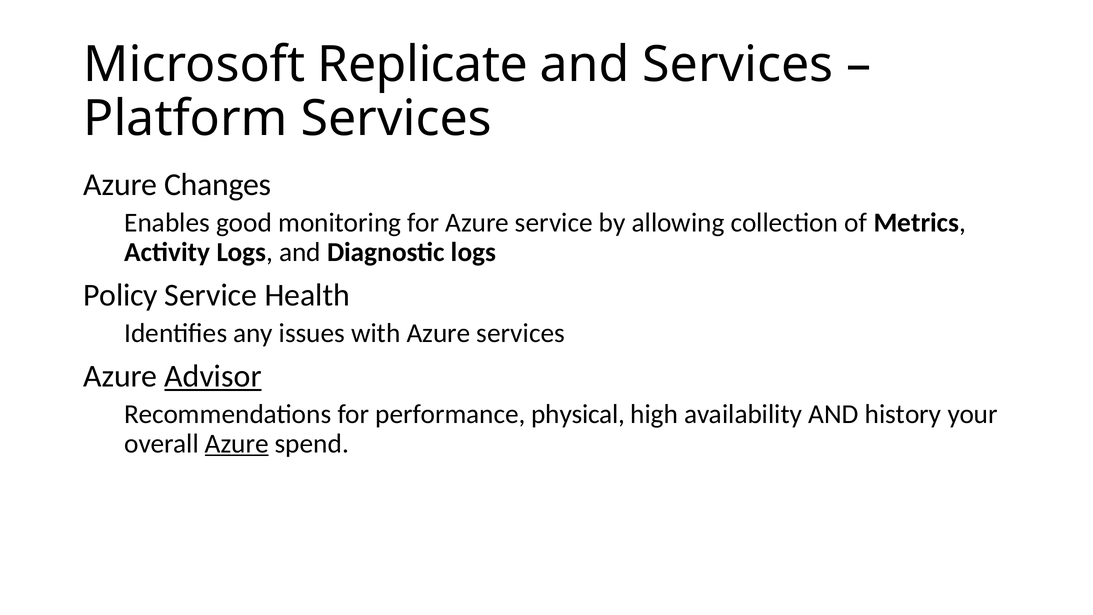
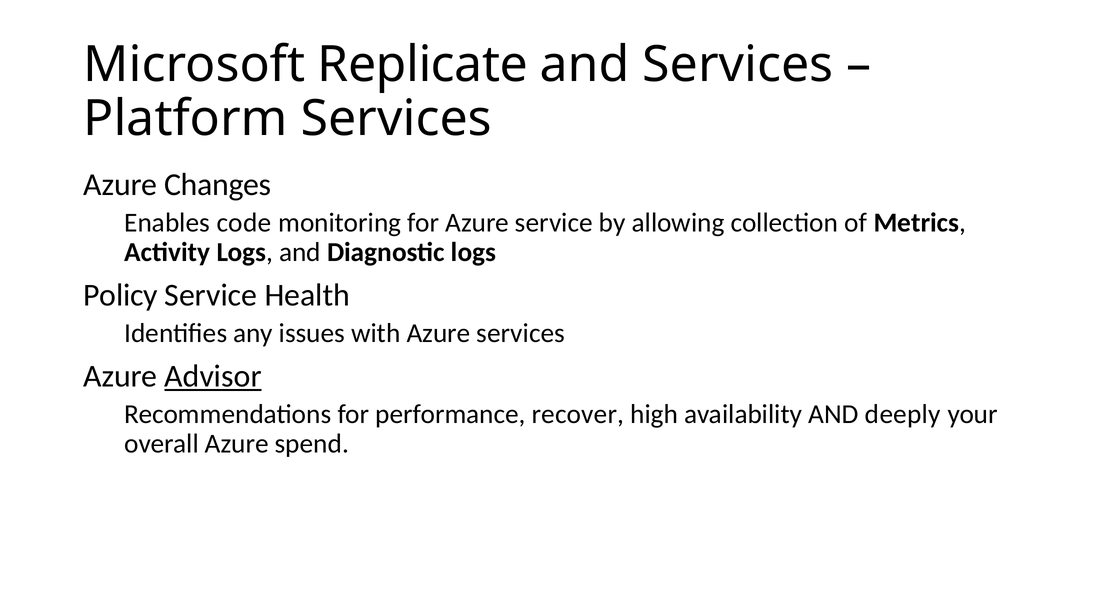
good: good -> code
physical: physical -> recover
history: history -> deeply
Azure at (237, 443) underline: present -> none
